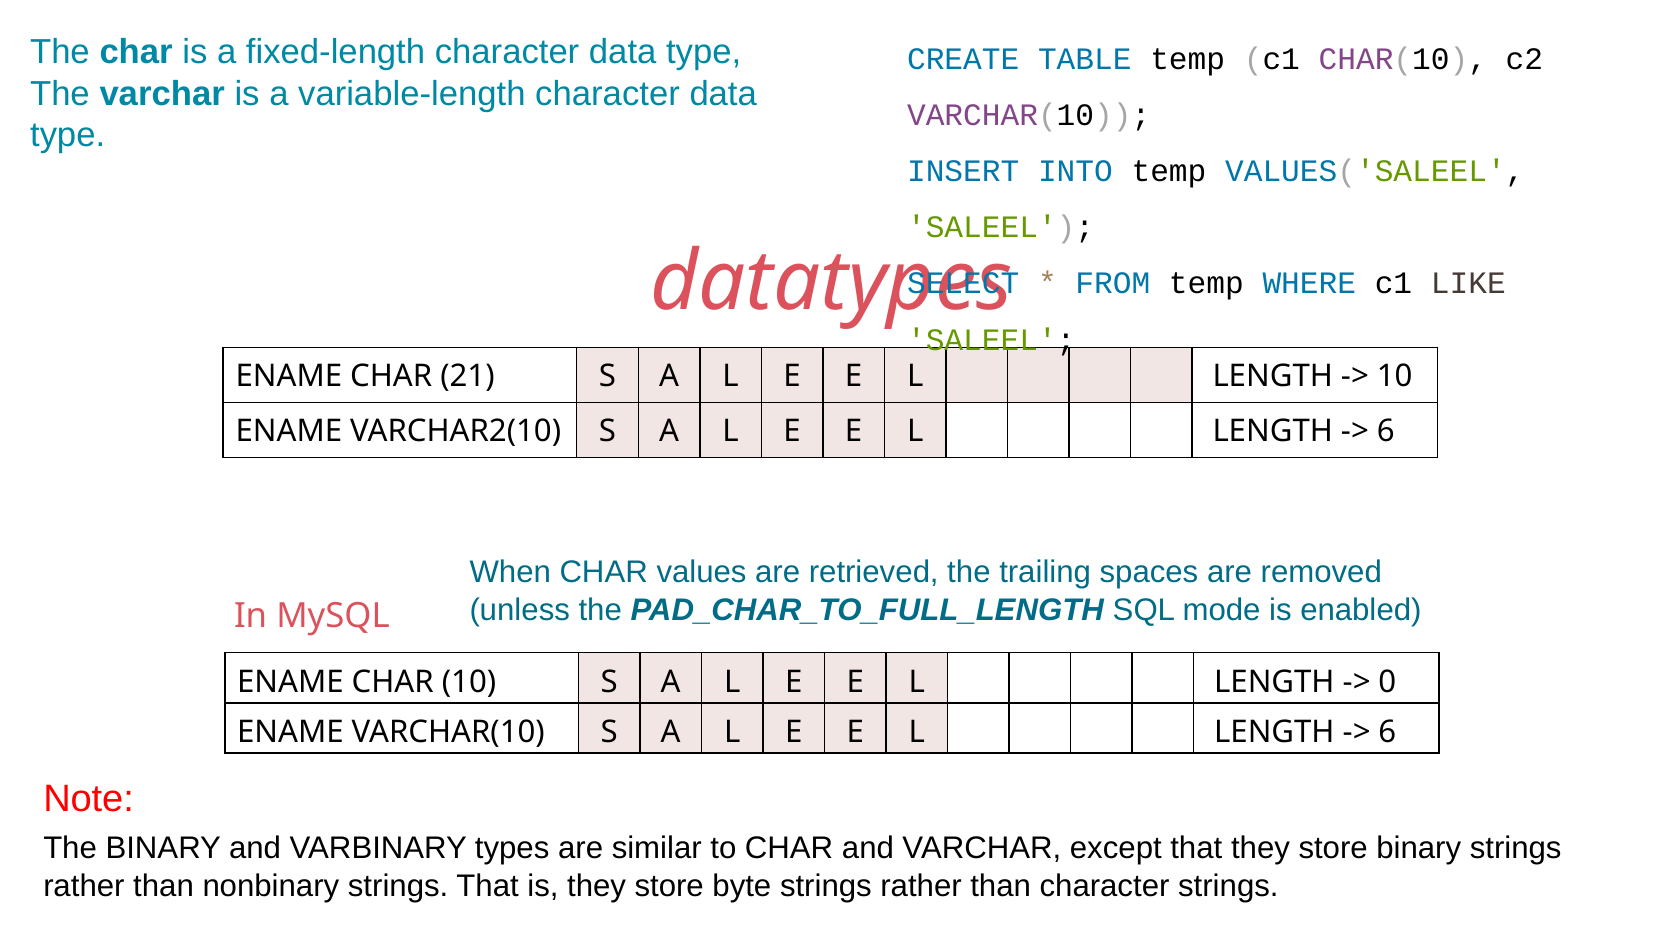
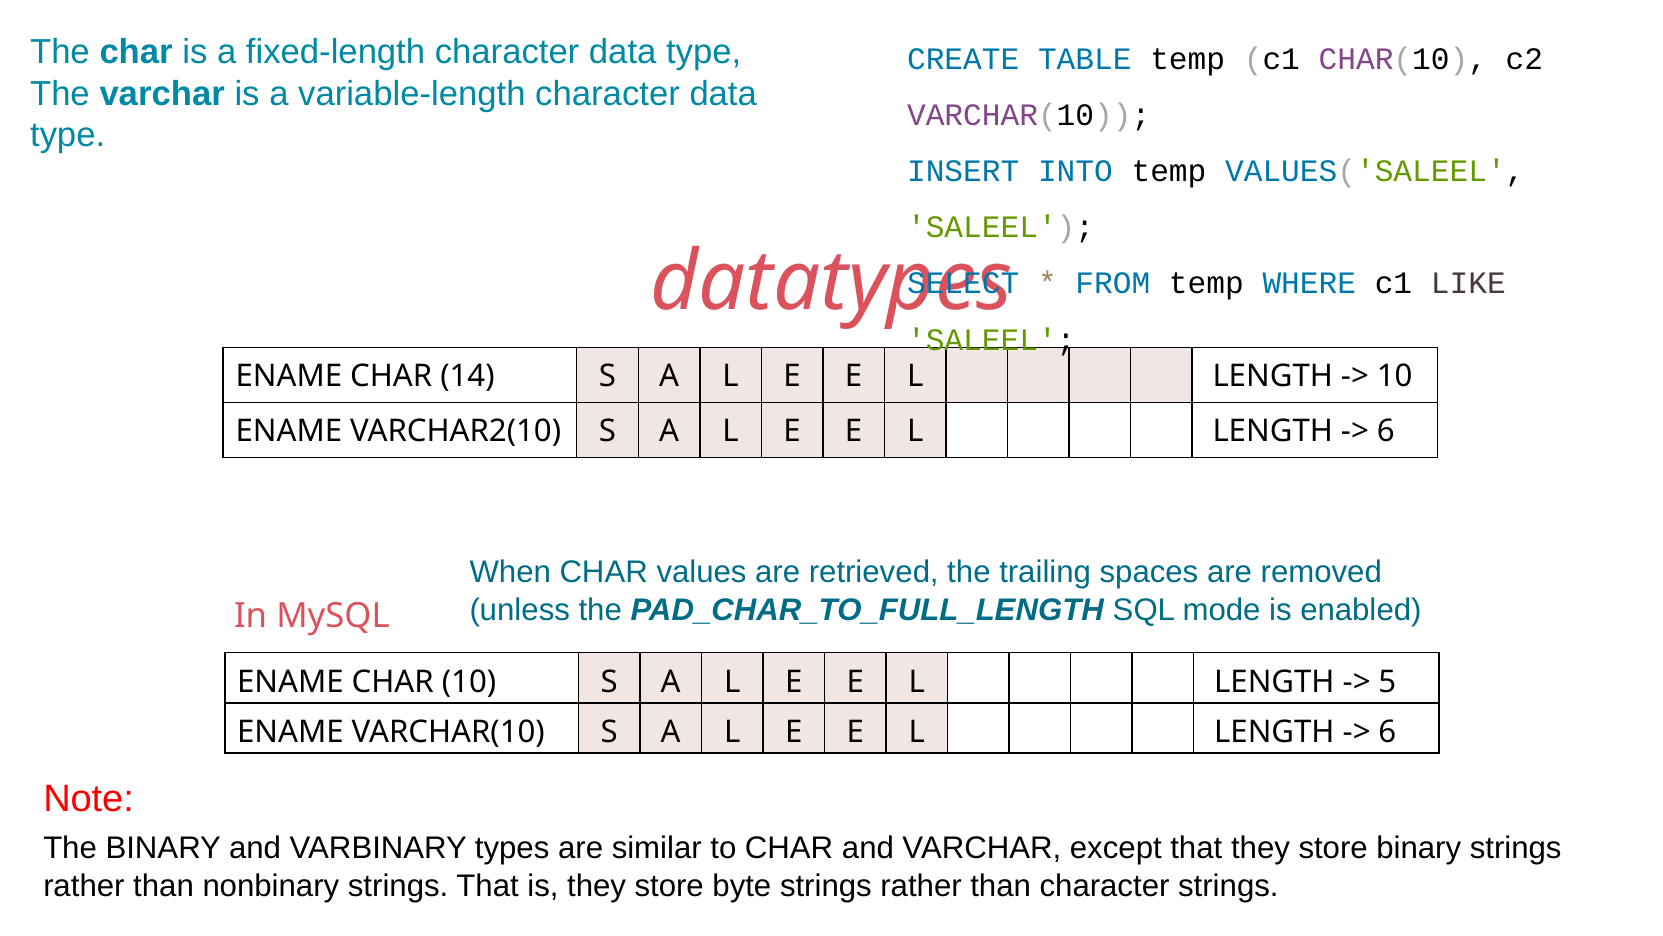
21: 21 -> 14
0: 0 -> 5
